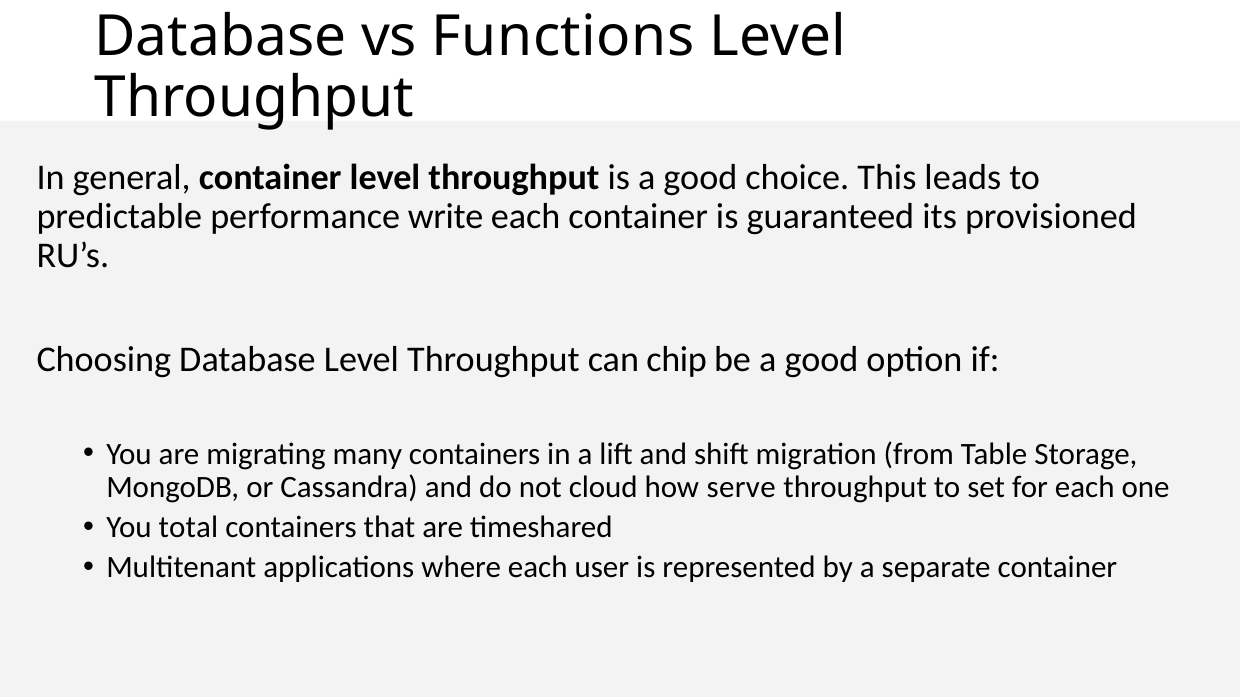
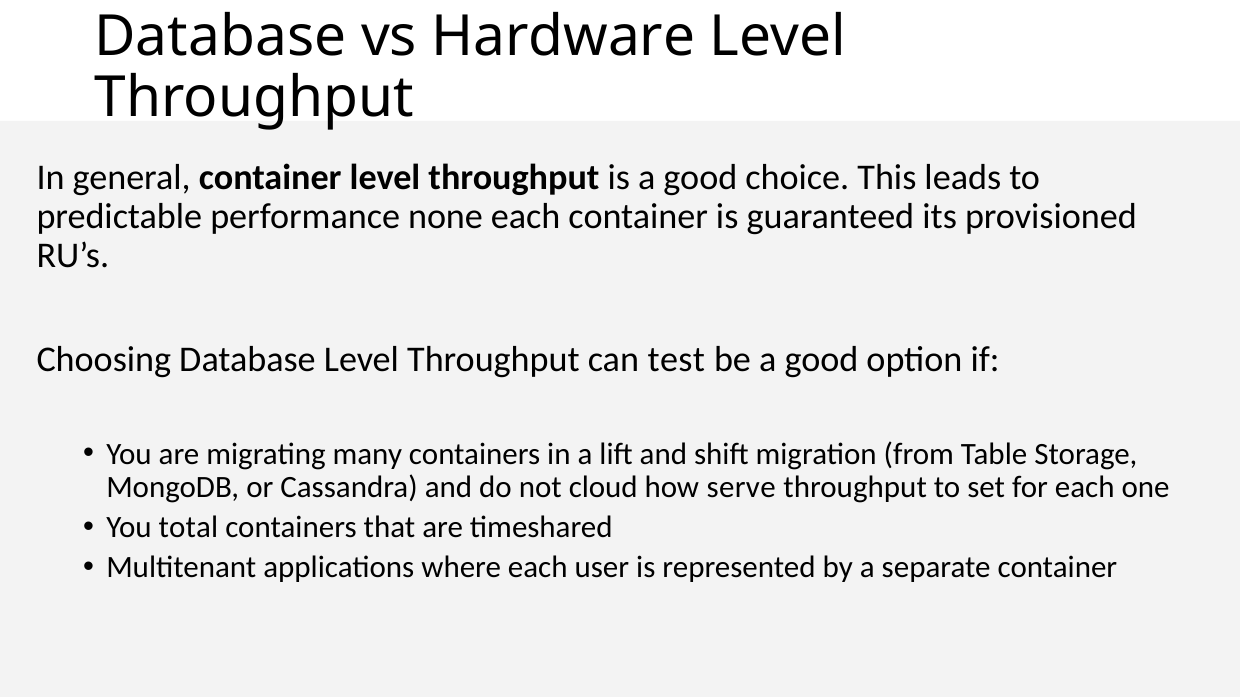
Functions: Functions -> Hardware
write: write -> none
chip: chip -> test
